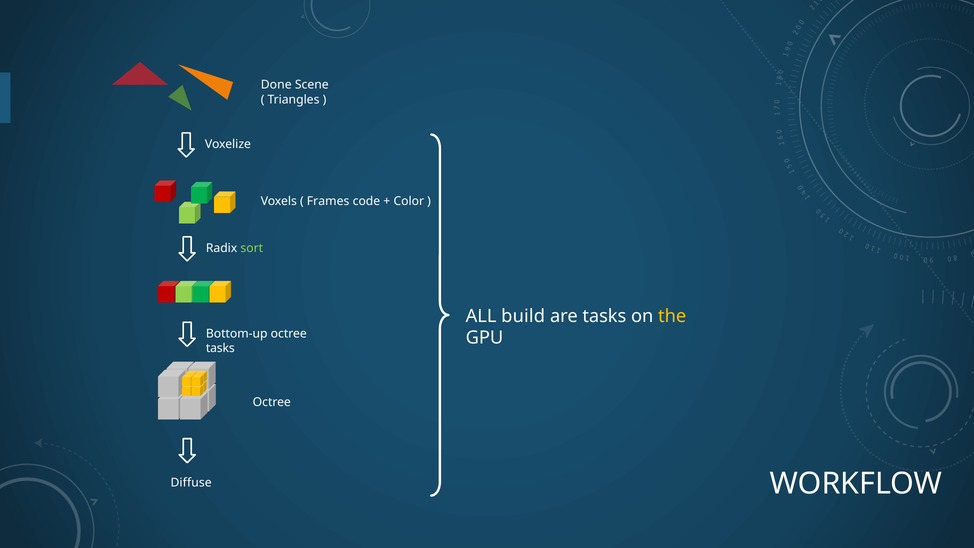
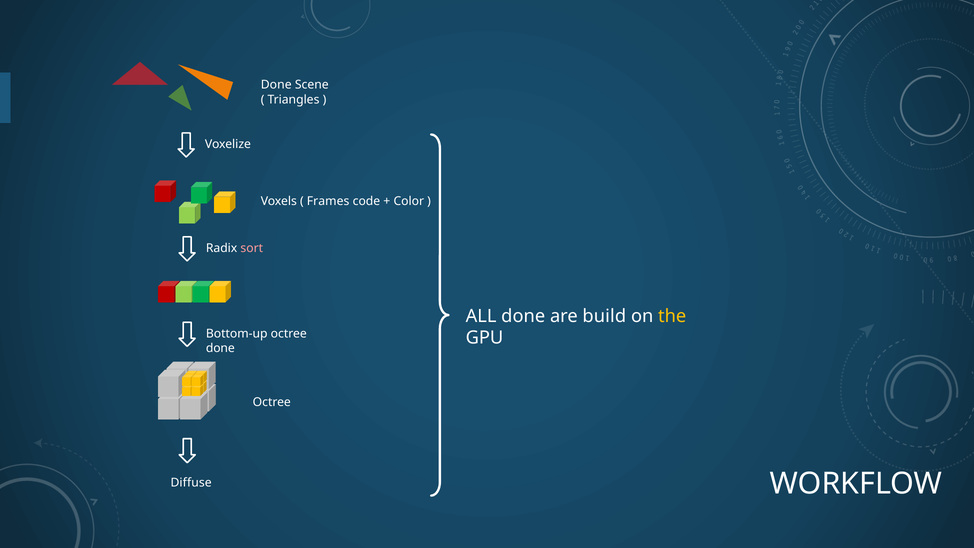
sort colour: light green -> pink
ALL build: build -> done
are tasks: tasks -> build
tasks at (220, 348): tasks -> done
